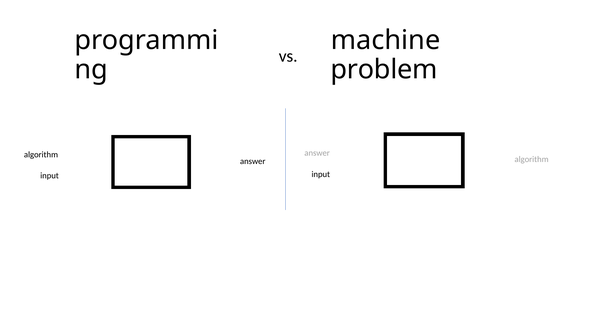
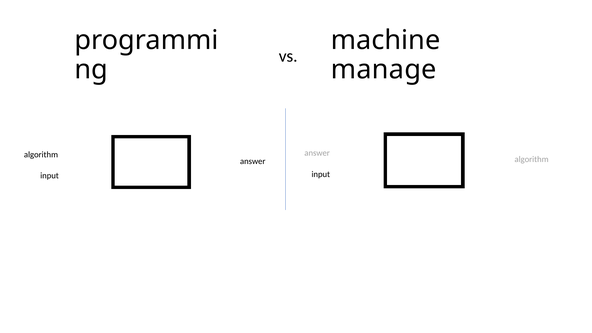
problem: problem -> manage
